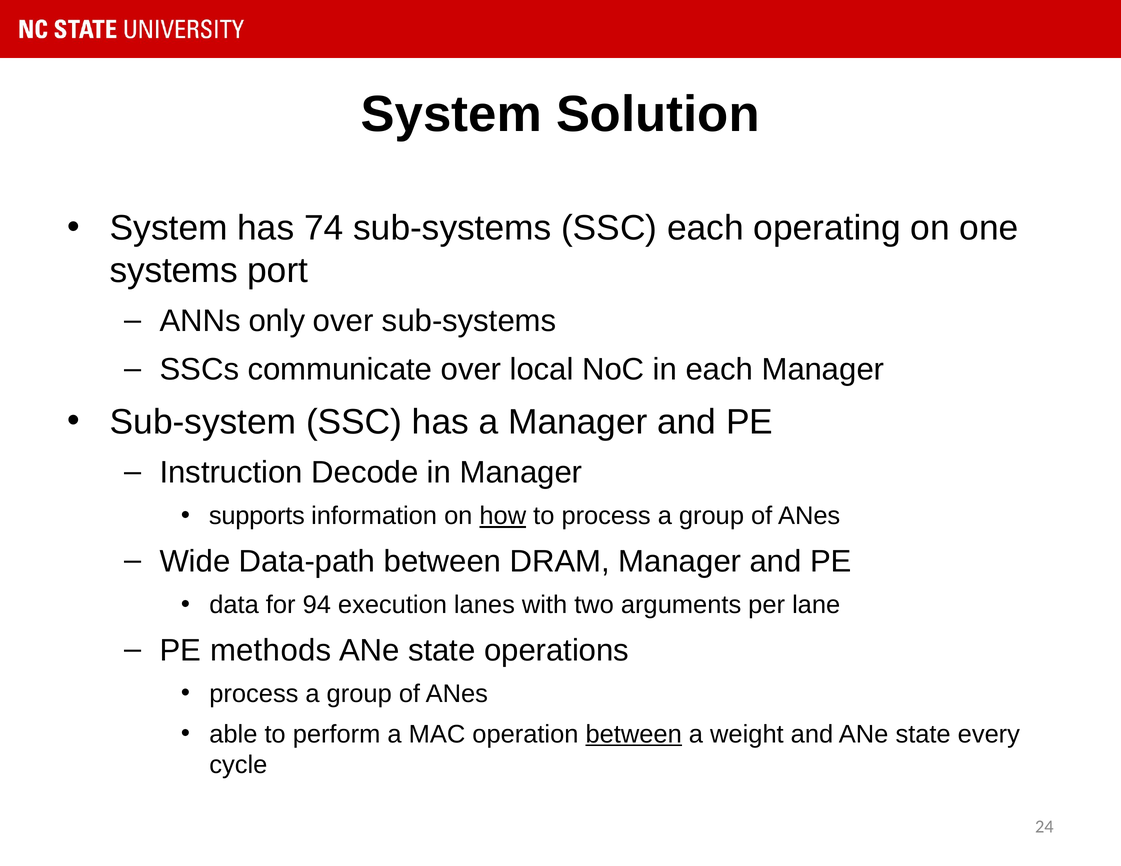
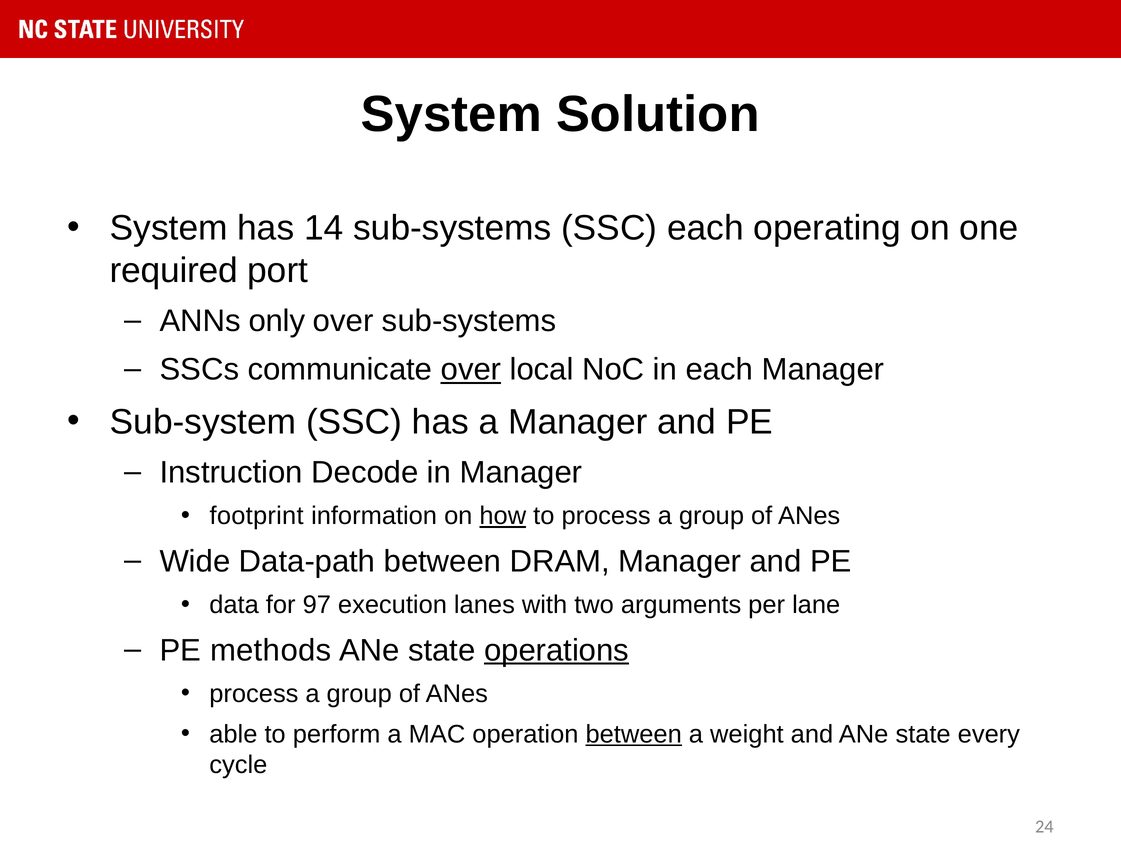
74: 74 -> 14
systems: systems -> required
over at (471, 370) underline: none -> present
supports: supports -> footprint
94: 94 -> 97
operations underline: none -> present
